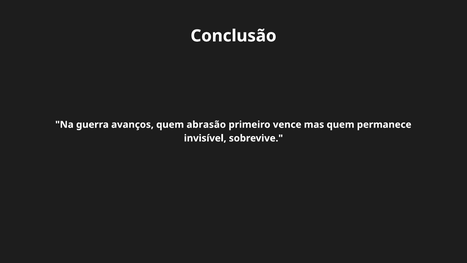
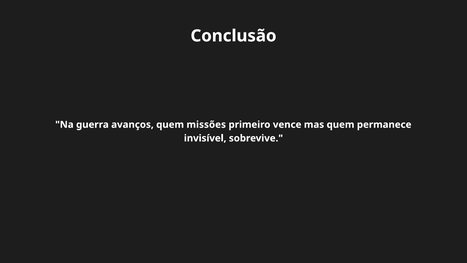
abrasão: abrasão -> missões
